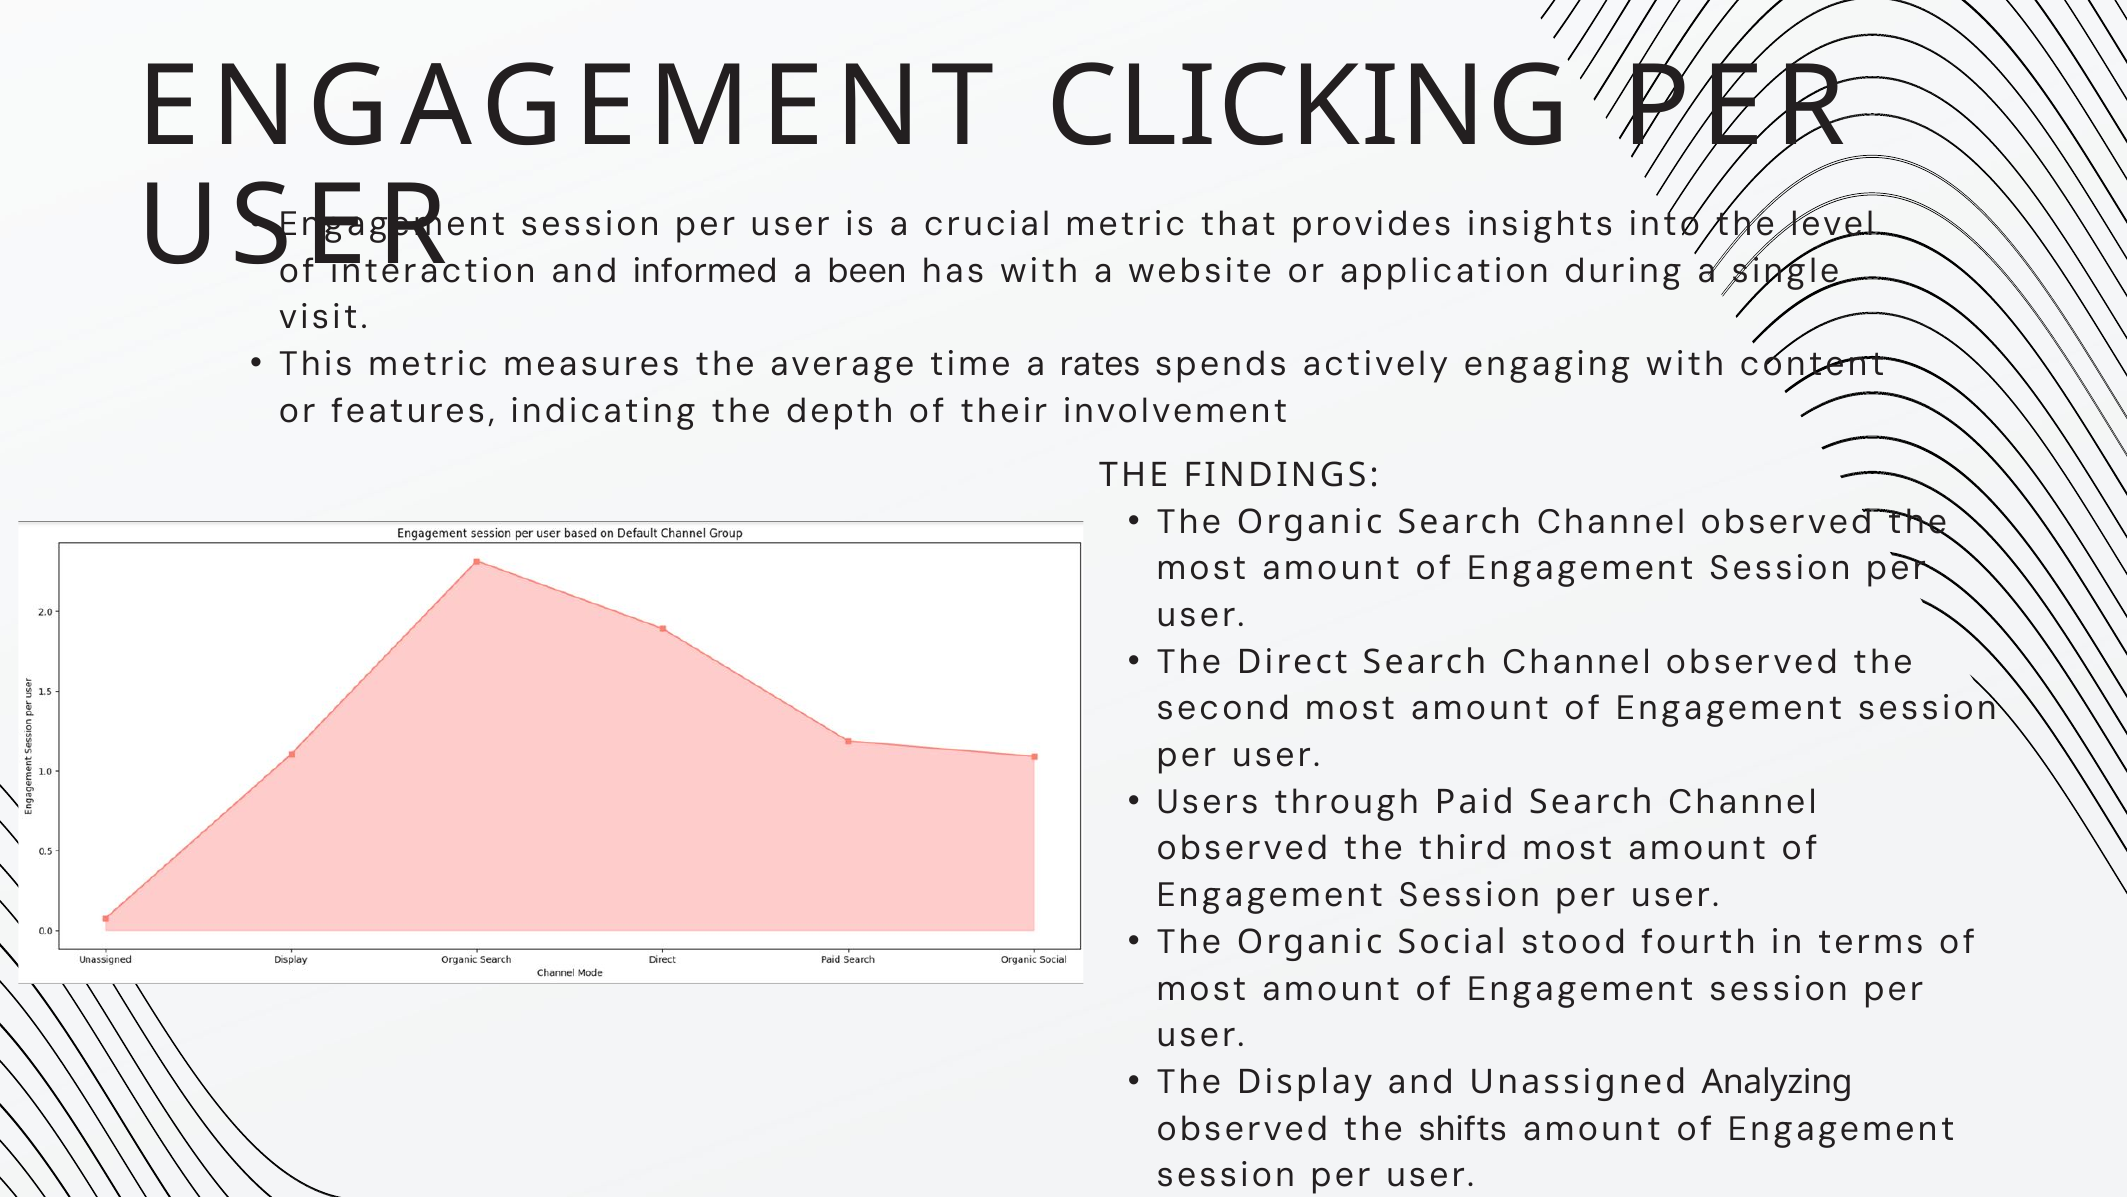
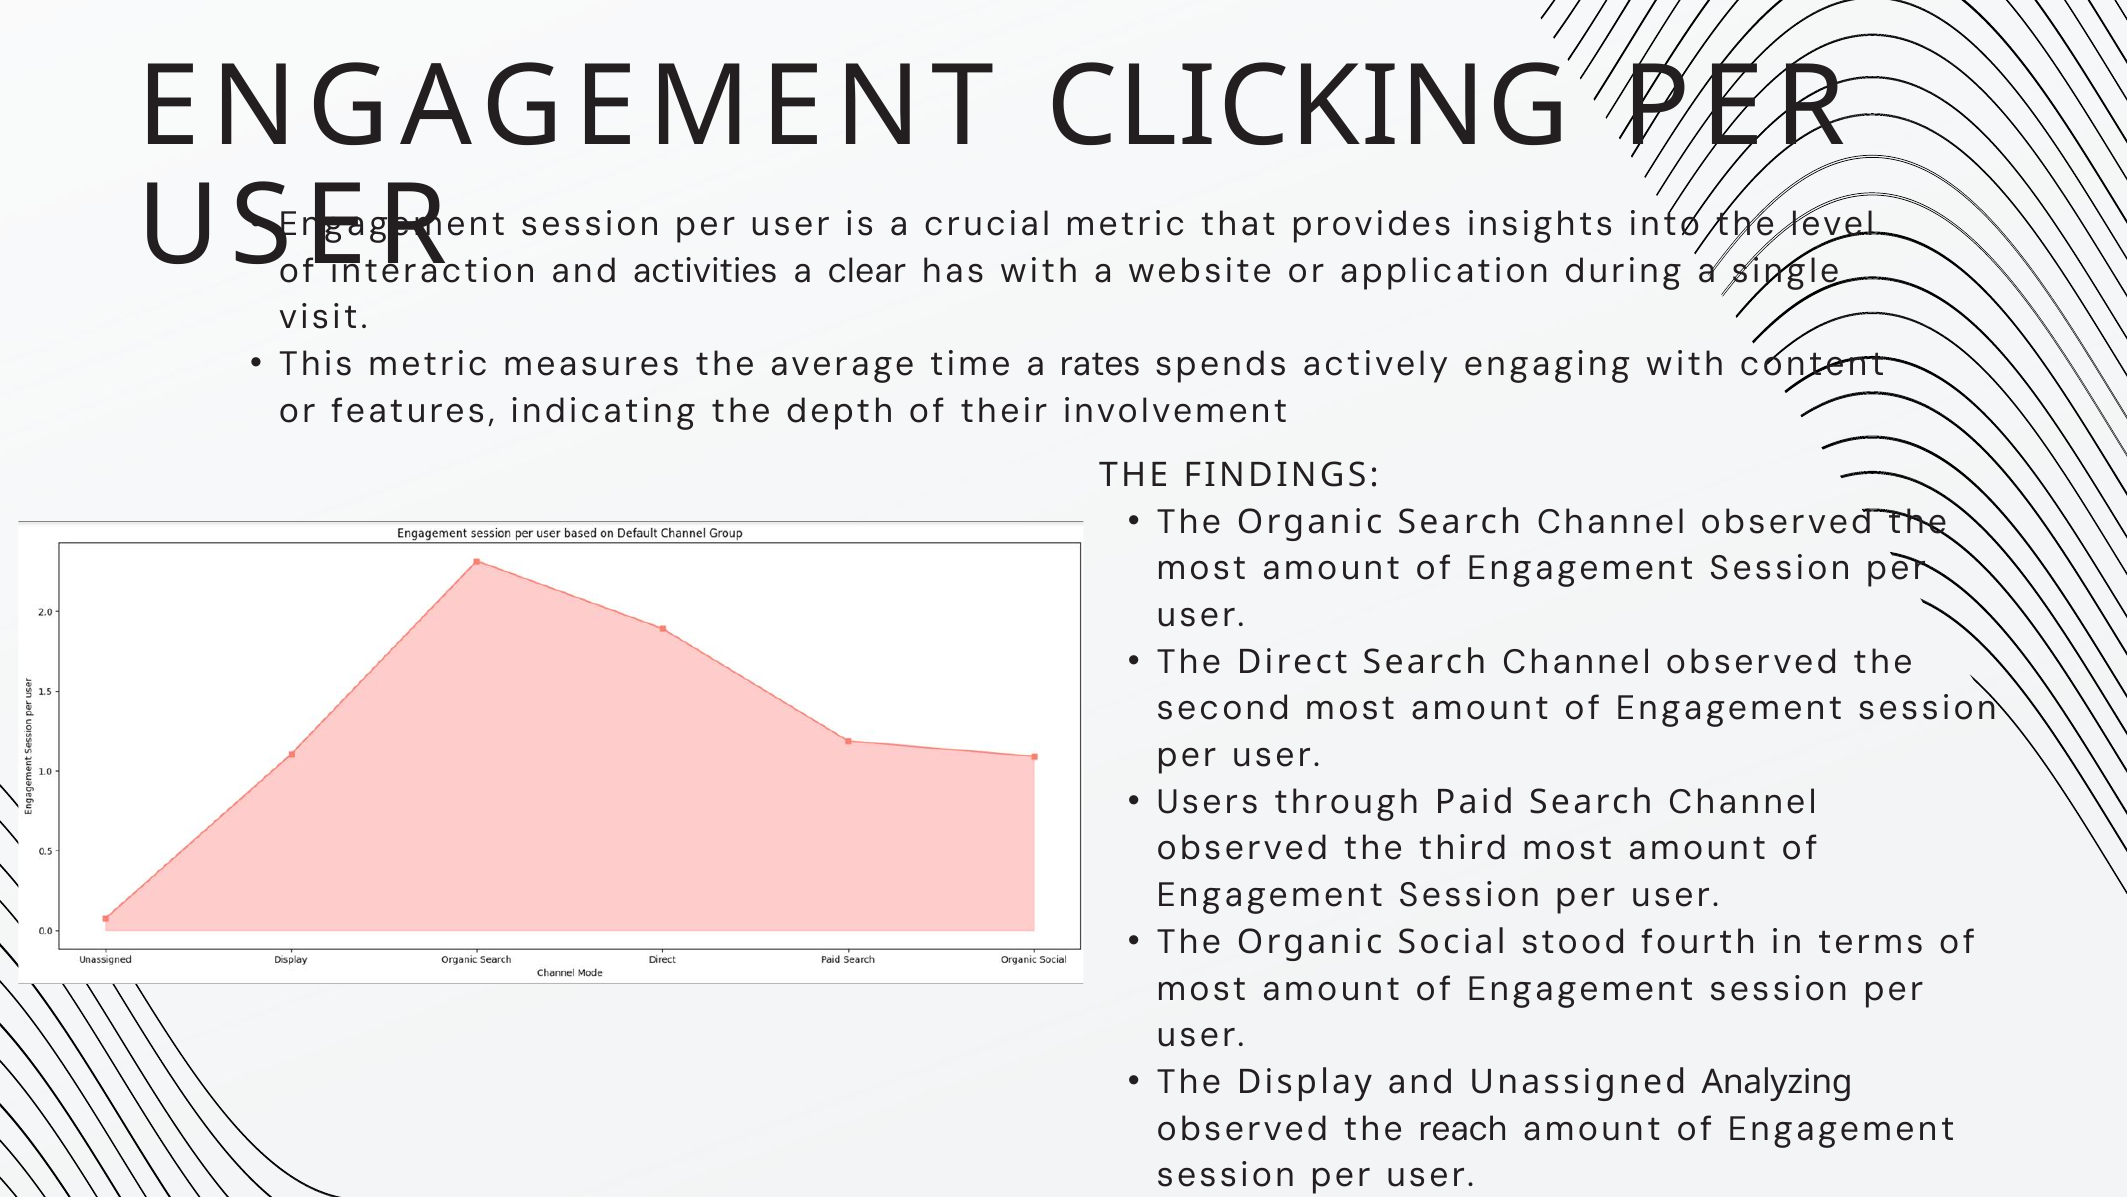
informed: informed -> activities
been: been -> clear
shifts: shifts -> reach
